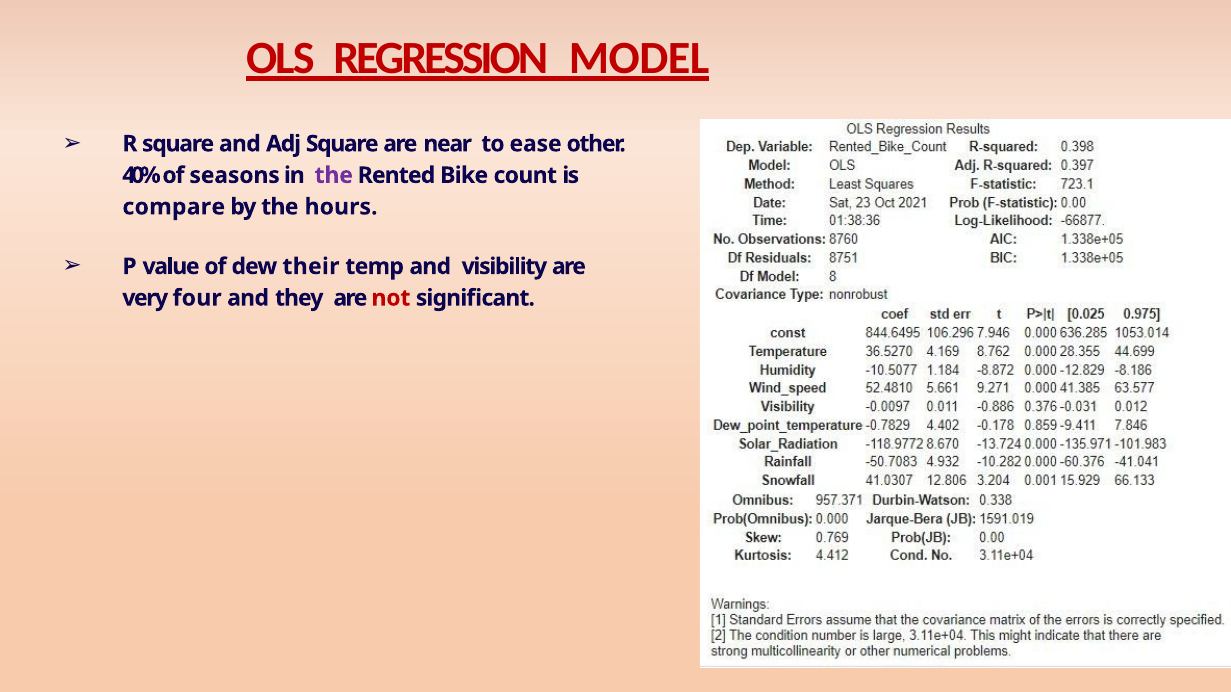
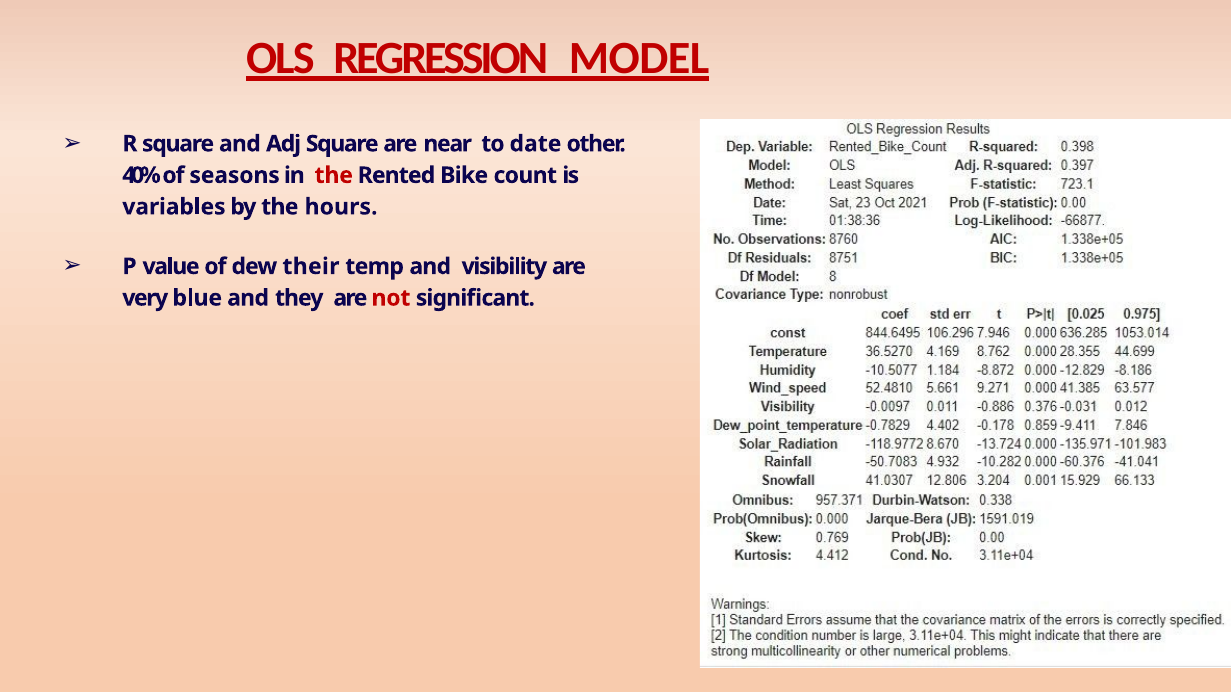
ease: ease -> date
the at (334, 175) colour: purple -> red
compare: compare -> variables
four: four -> blue
